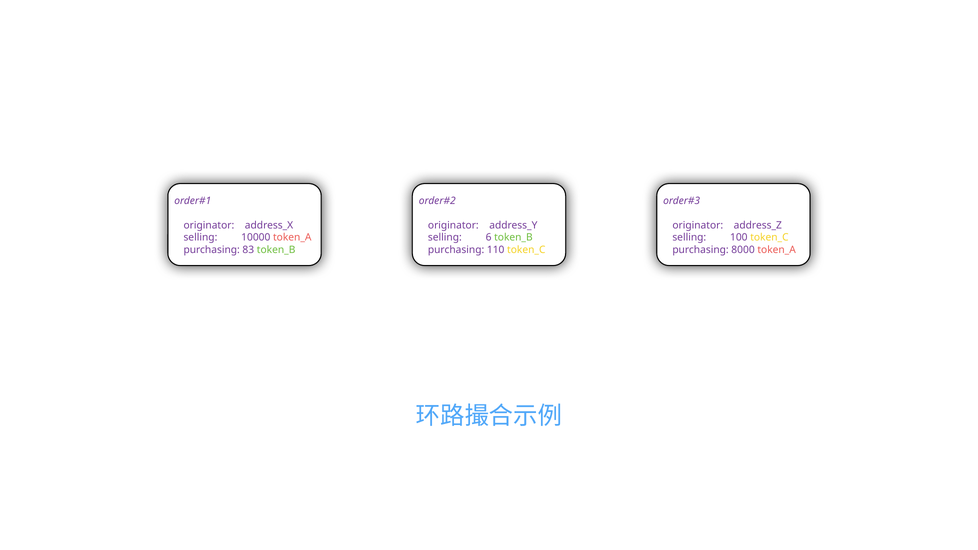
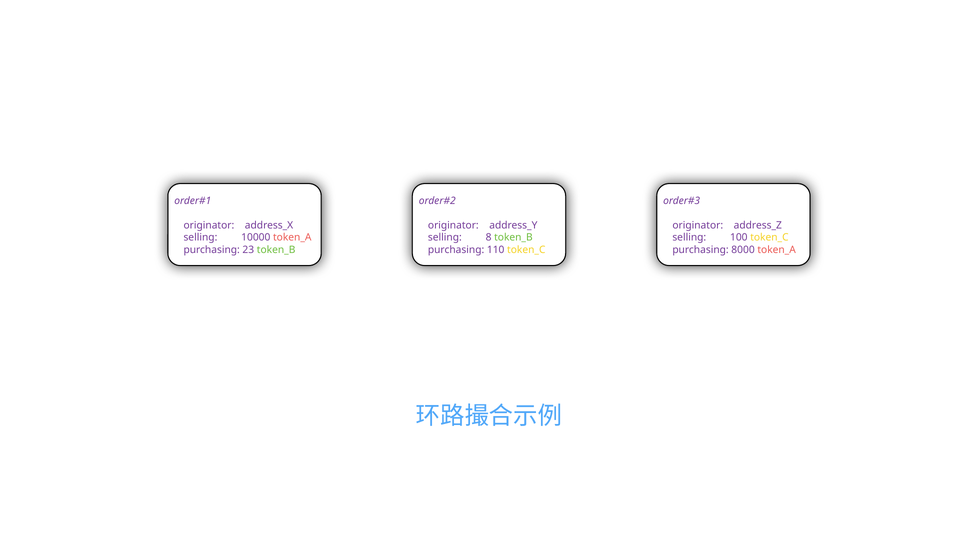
6: 6 -> 8
83: 83 -> 23
